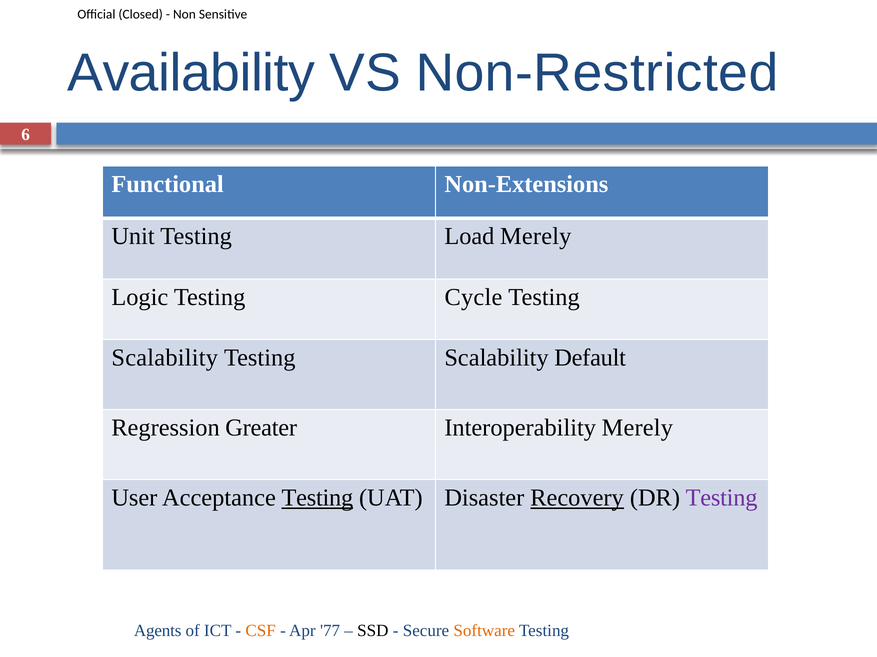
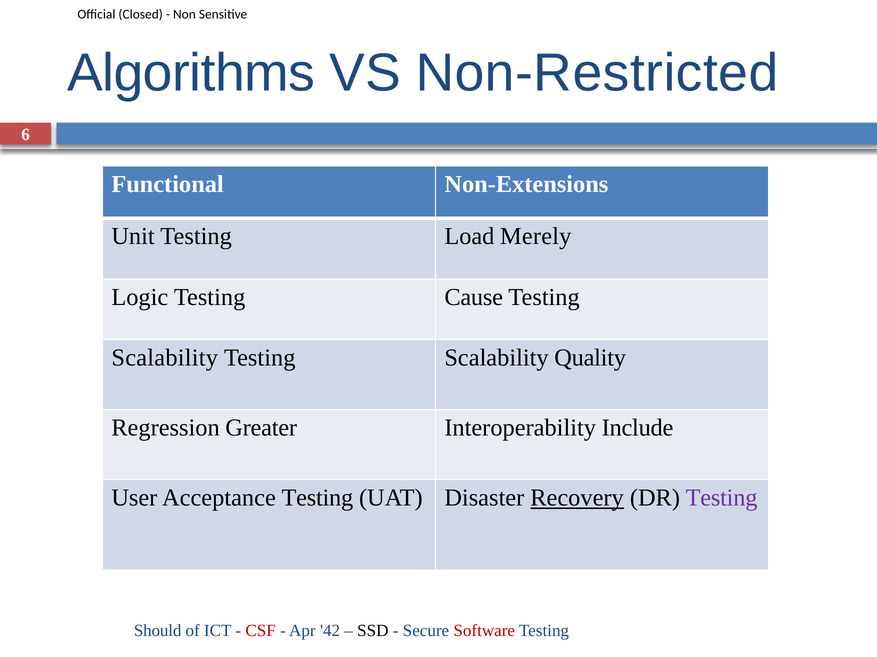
Availability: Availability -> Algorithms
Cycle: Cycle -> Cause
Default: Default -> Quality
Interoperability Merely: Merely -> Include
Testing at (317, 498) underline: present -> none
Agents: Agents -> Should
CSF colour: orange -> red
77: 77 -> 42
Software colour: orange -> red
